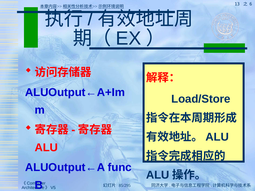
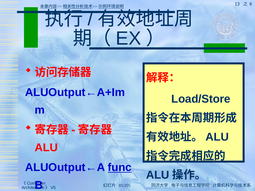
func underline: none -> present
